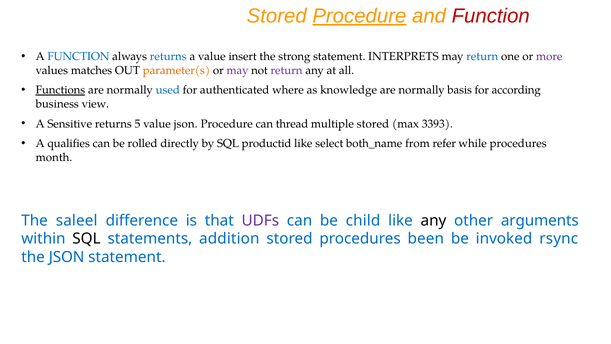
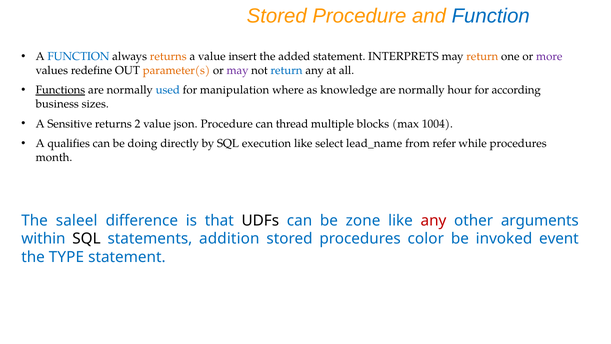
Procedure at (359, 16) underline: present -> none
Function at (491, 16) colour: red -> blue
returns at (168, 56) colour: blue -> orange
strong: strong -> added
return at (482, 56) colour: blue -> orange
matches: matches -> redefine
return at (287, 70) colour: purple -> blue
authenticated: authenticated -> manipulation
basis: basis -> hour
view: view -> sizes
5: 5 -> 2
multiple stored: stored -> blocks
3393: 3393 -> 1004
rolled: rolled -> doing
productid: productid -> execution
both_name: both_name -> lead_name
UDFs colour: purple -> black
child: child -> zone
any at (433, 220) colour: black -> red
been: been -> color
rsync: rsync -> event
the JSON: JSON -> TYPE
